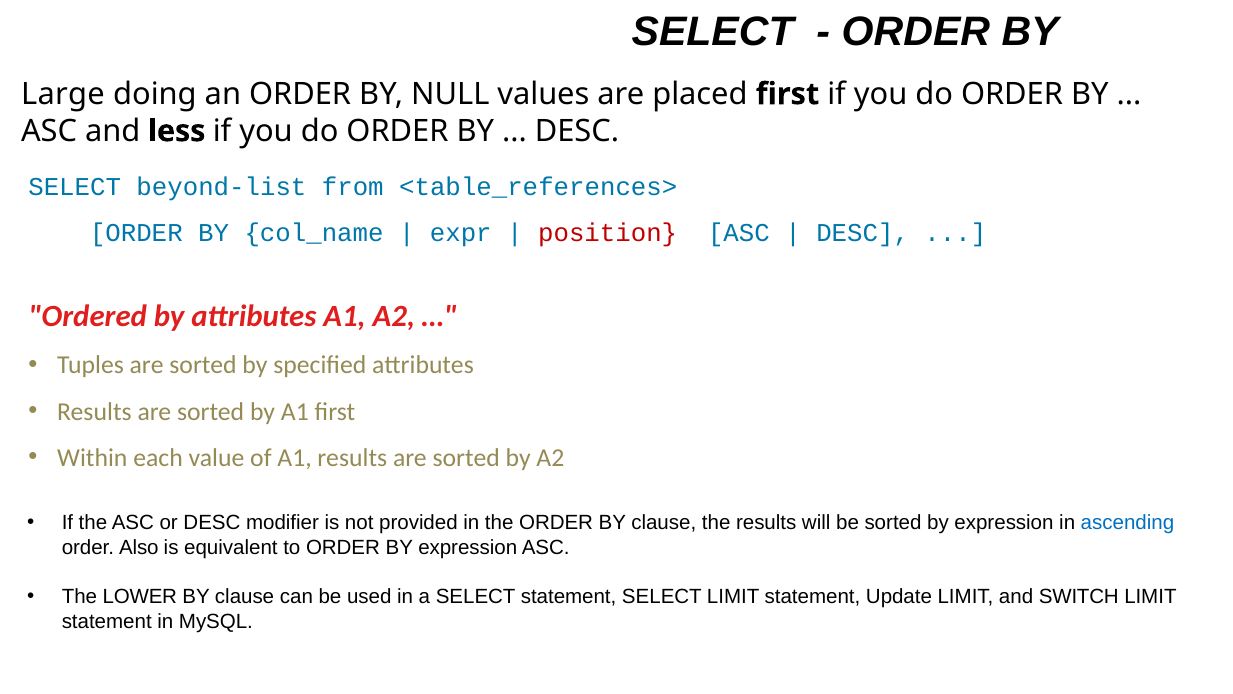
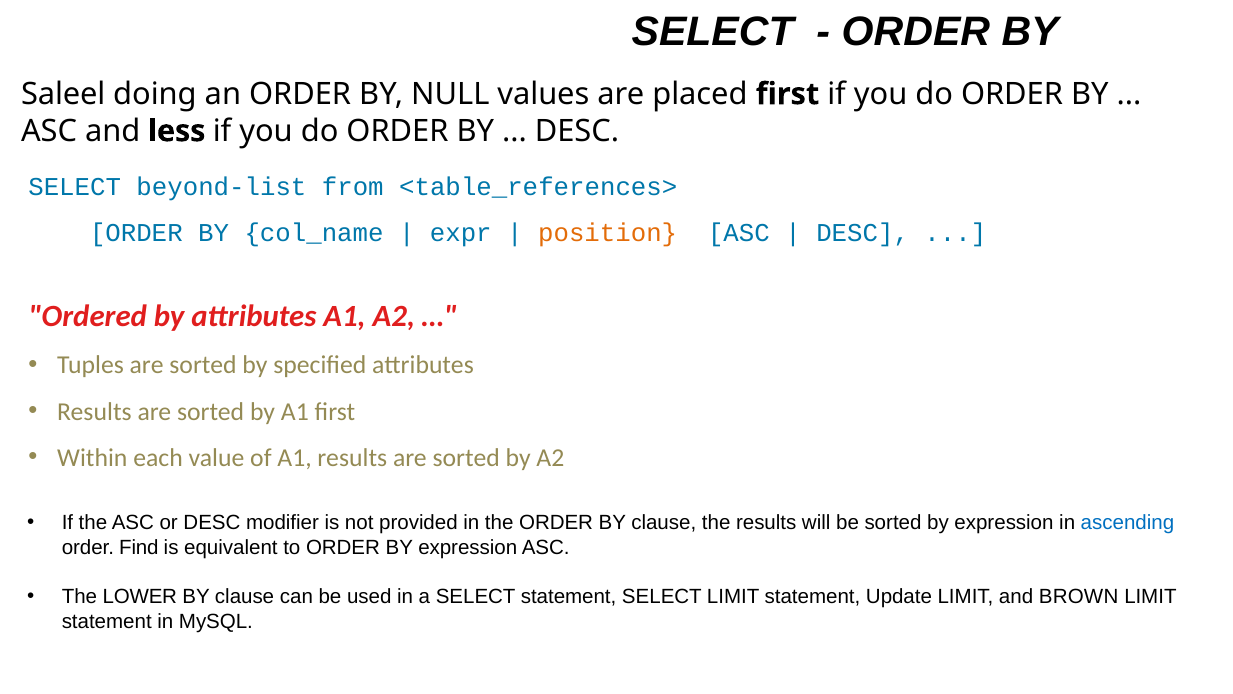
Large: Large -> Saleel
position colour: red -> orange
Also: Also -> Find
SWITCH: SWITCH -> BROWN
